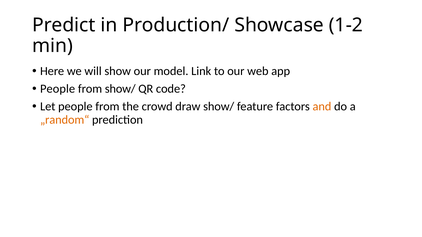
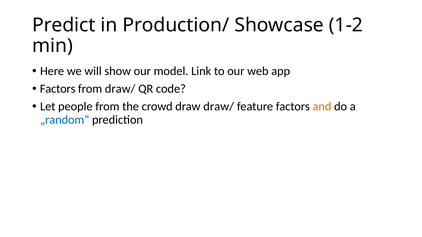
People at (58, 89): People -> Factors
from show/: show/ -> draw/
draw show/: show/ -> draw/
„random“ colour: orange -> blue
